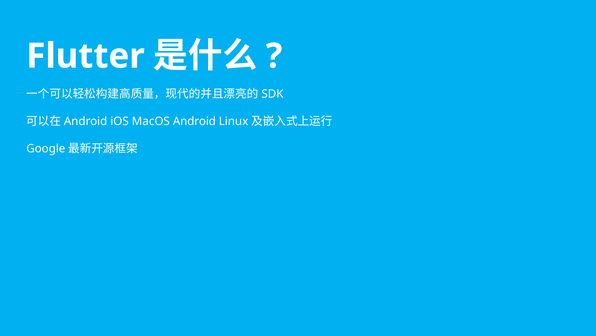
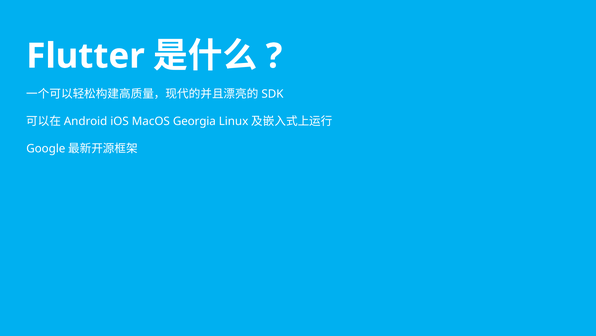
Android: Android -> Georgia
